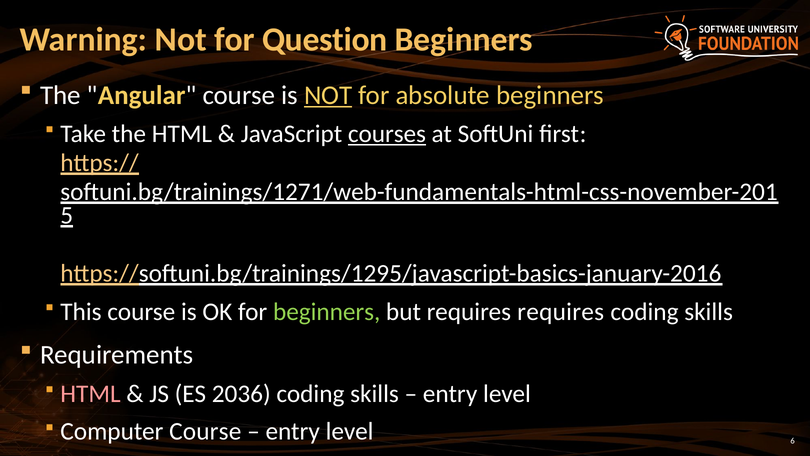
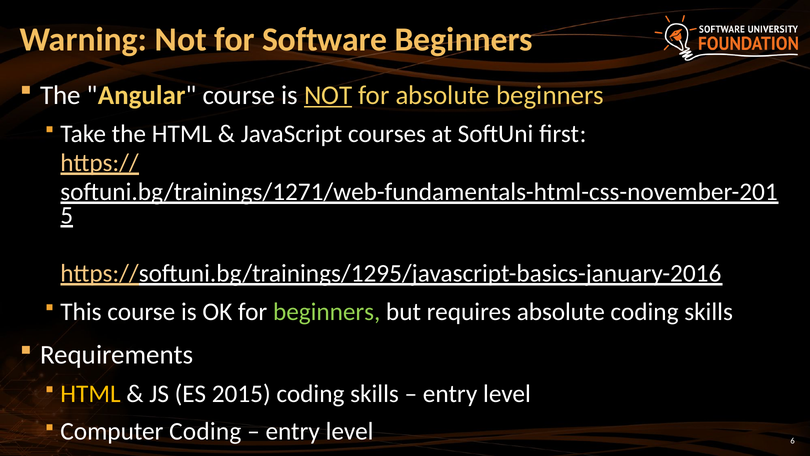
Question: Question -> Software
courses underline: present -> none
requires requires: requires -> absolute
HTML at (90, 394) colour: pink -> yellow
2036: 2036 -> 2015
Computer Course: Course -> Coding
